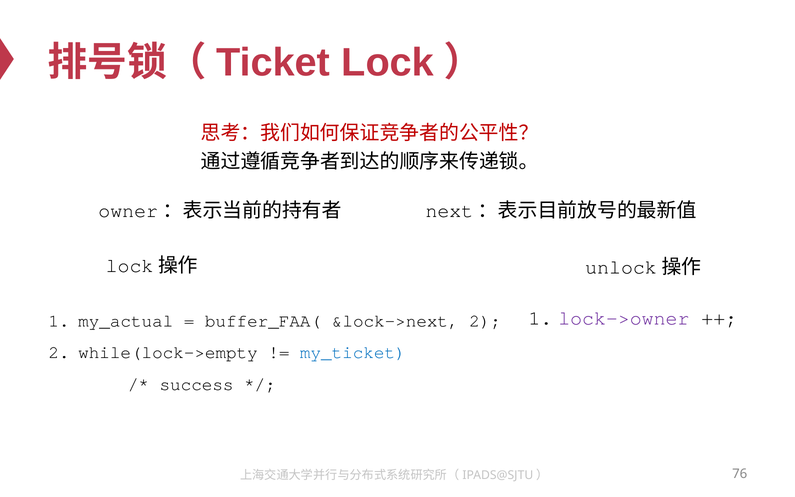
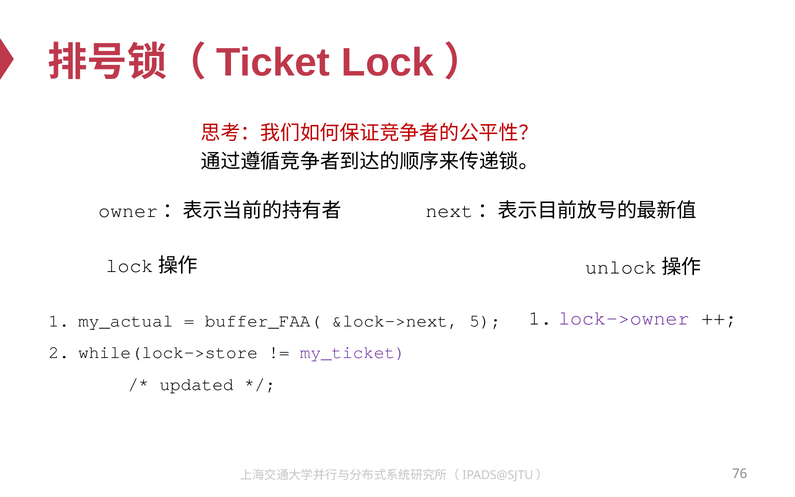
&lock->next 2: 2 -> 5
while(lock->empty: while(lock->empty -> while(lock->store
my_ticket colour: blue -> purple
success: success -> updated
